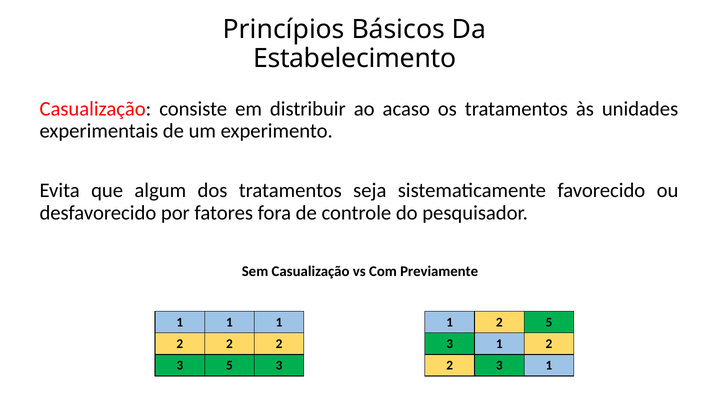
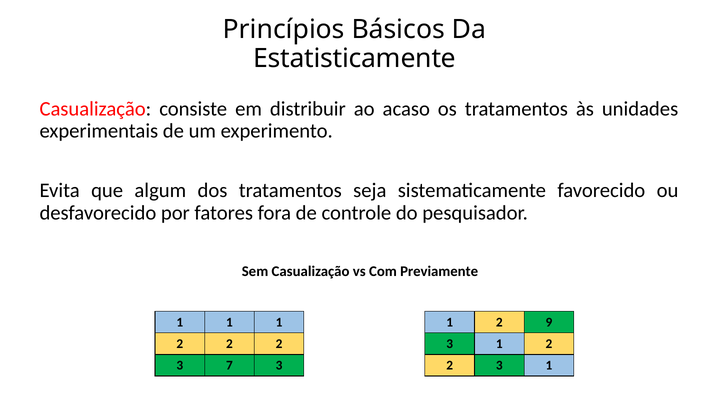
Estabelecimento: Estabelecimento -> Estatisticamente
2 5: 5 -> 9
3 5: 5 -> 7
